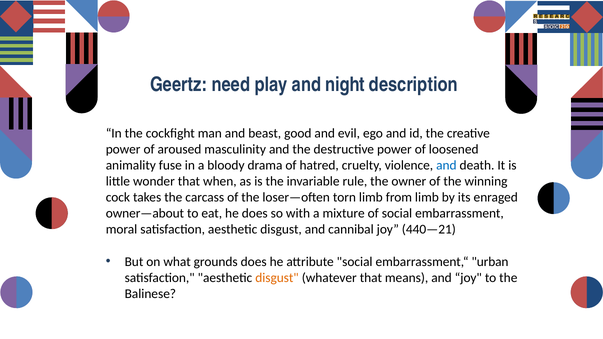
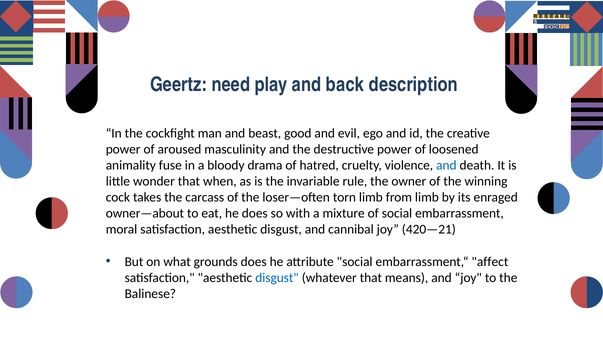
night: night -> back
440—21: 440—21 -> 420—21
urban: urban -> affect
disgust at (277, 278) colour: orange -> blue
